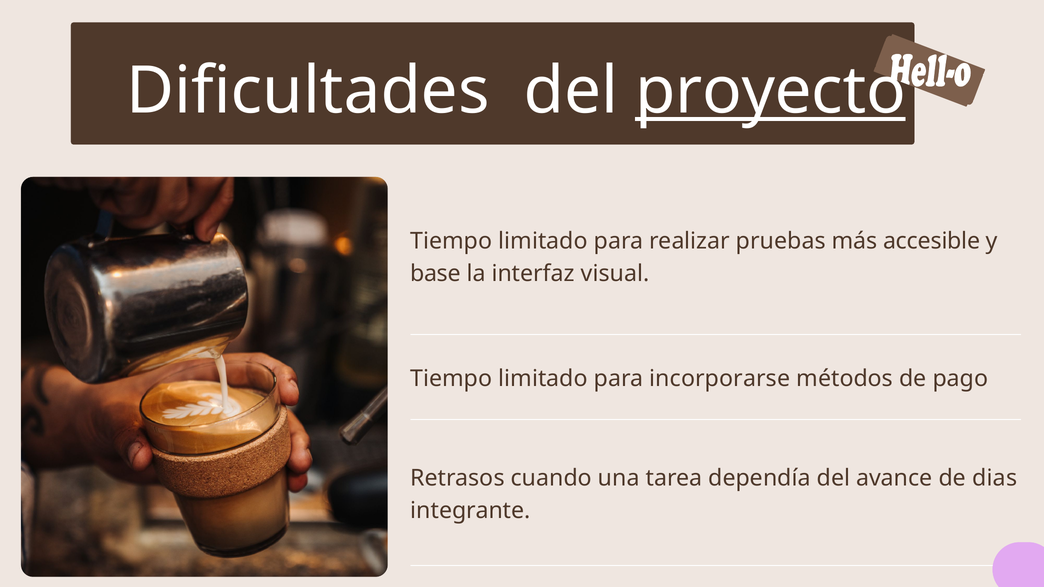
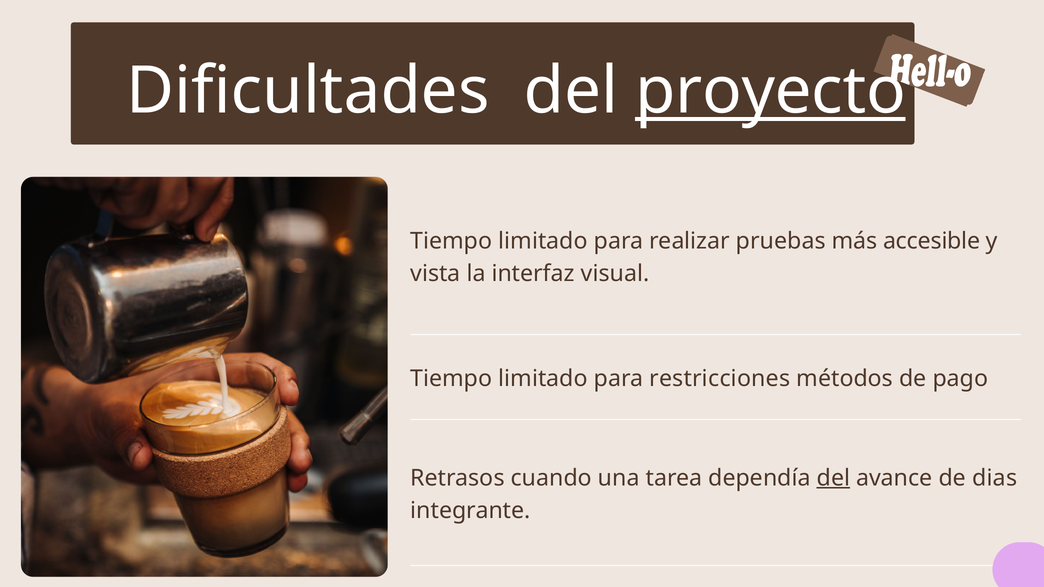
base: base -> vista
incorporarse: incorporarse -> restricciones
del at (833, 478) underline: none -> present
